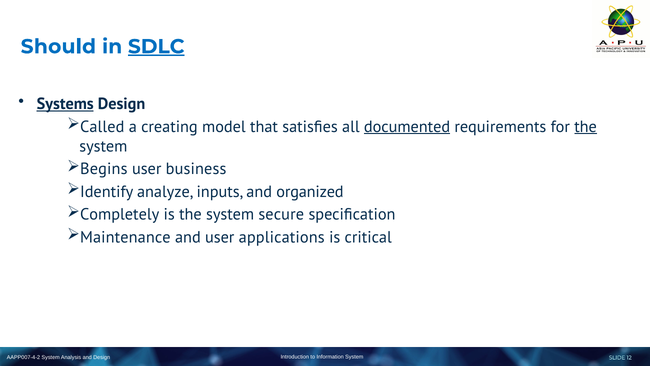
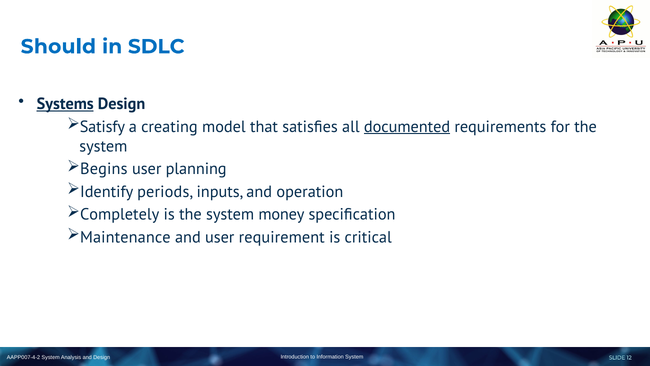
SDLC underline: present -> none
Called: Called -> Satisfy
the at (586, 127) underline: present -> none
business: business -> planning
analyze: analyze -> periods
organized: organized -> operation
secure: secure -> money
applications: applications -> requirement
